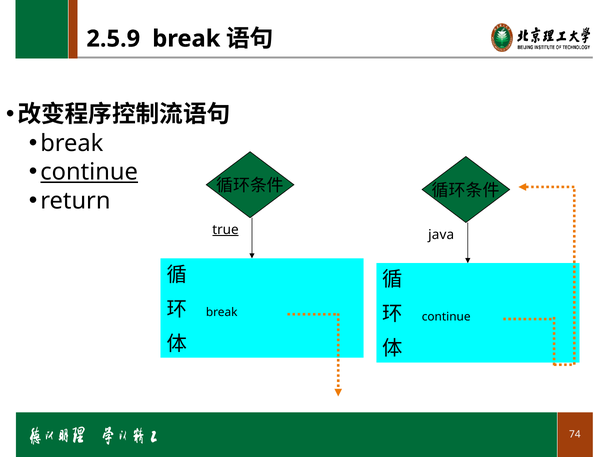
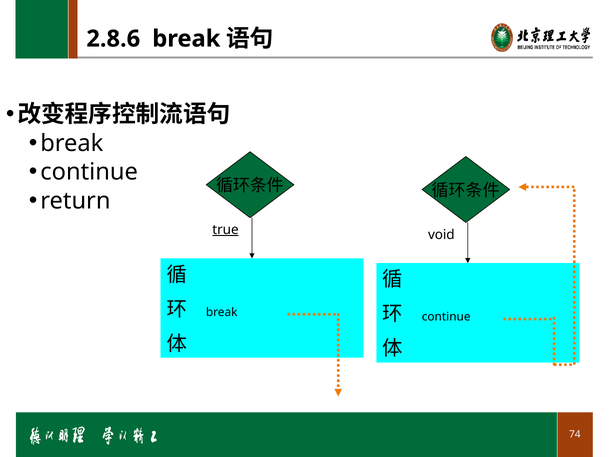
2.5.9: 2.5.9 -> 2.8.6
continue at (89, 172) underline: present -> none
java: java -> void
